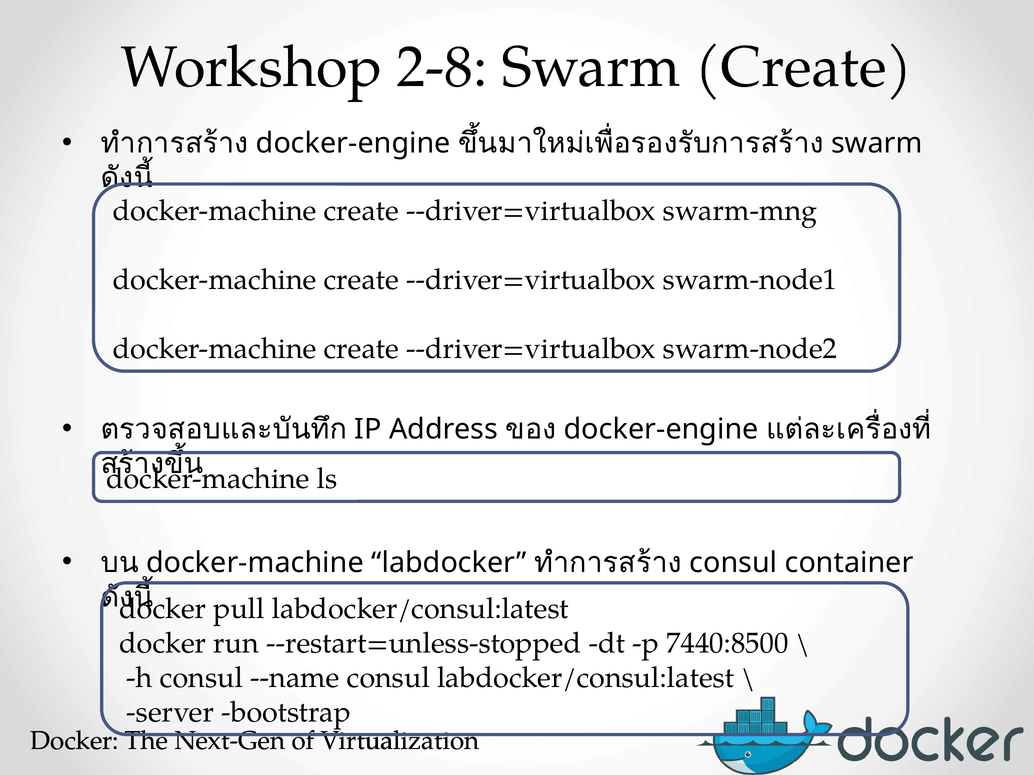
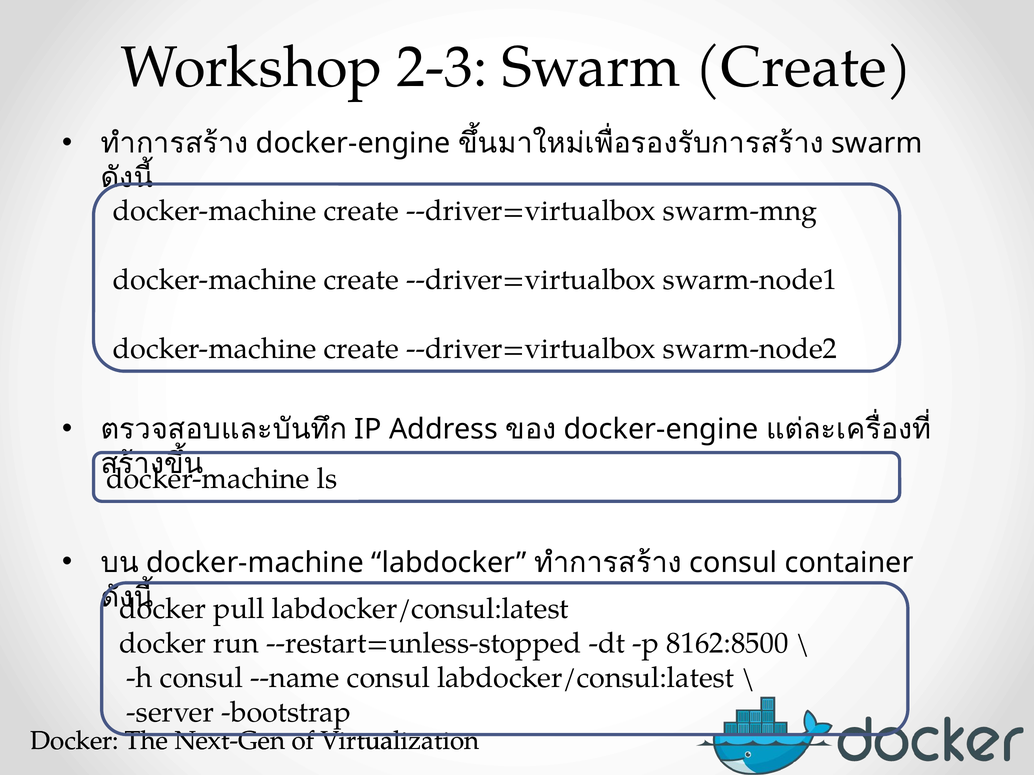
2-8: 2-8 -> 2-3
7440:8500: 7440:8500 -> 8162:8500
